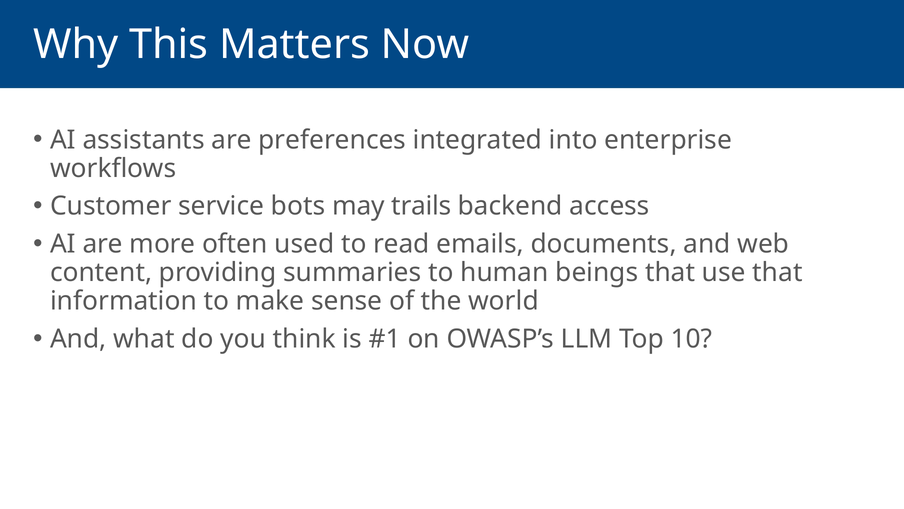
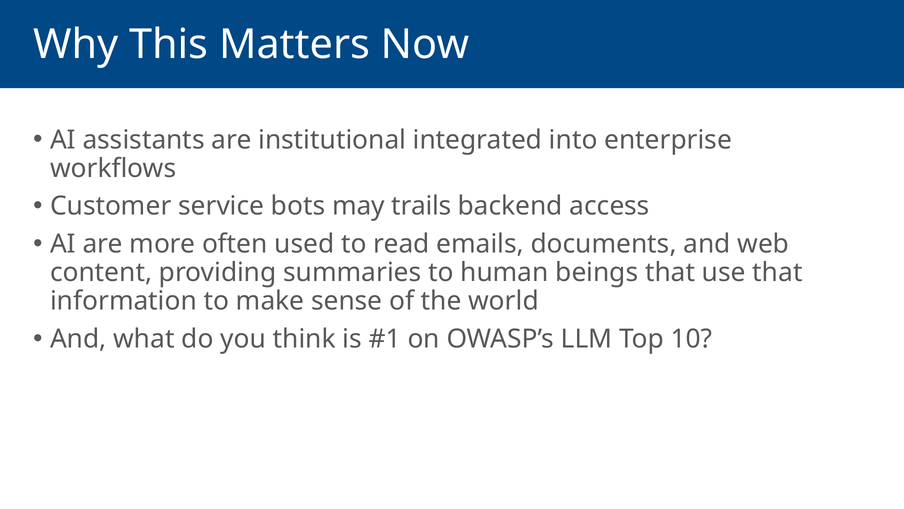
preferences: preferences -> institutional
